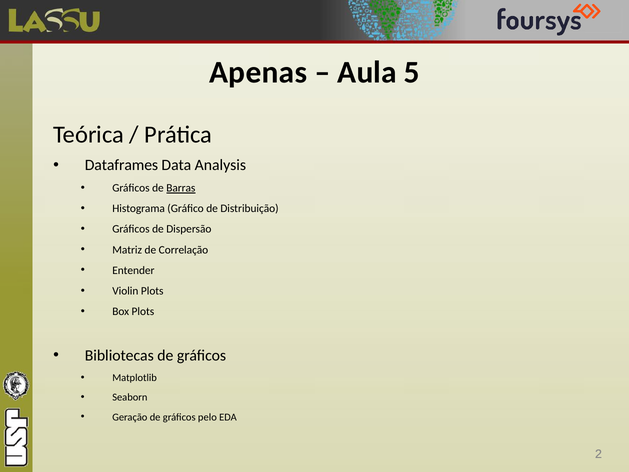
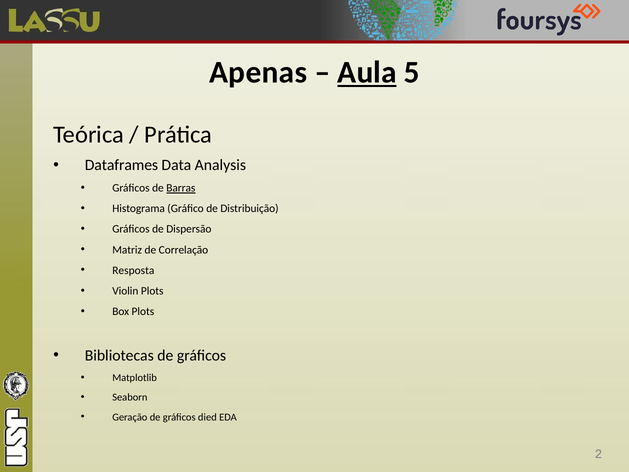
Aula underline: none -> present
Entender: Entender -> Resposta
pelo: pelo -> died
